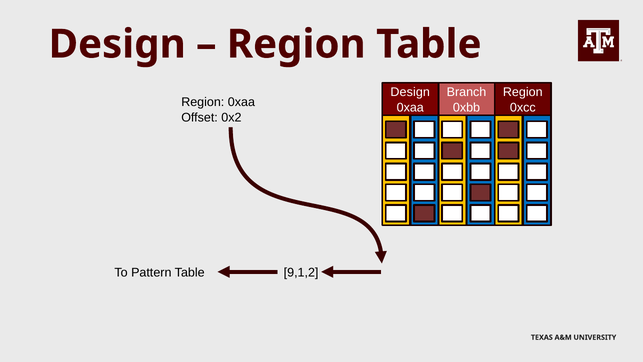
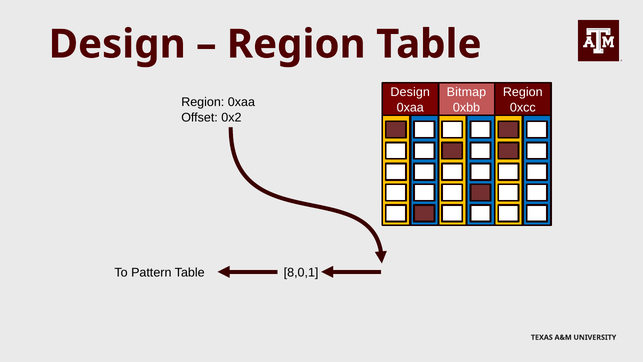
Branch: Branch -> Bitmap
9,1,2: 9,1,2 -> 8,0,1
